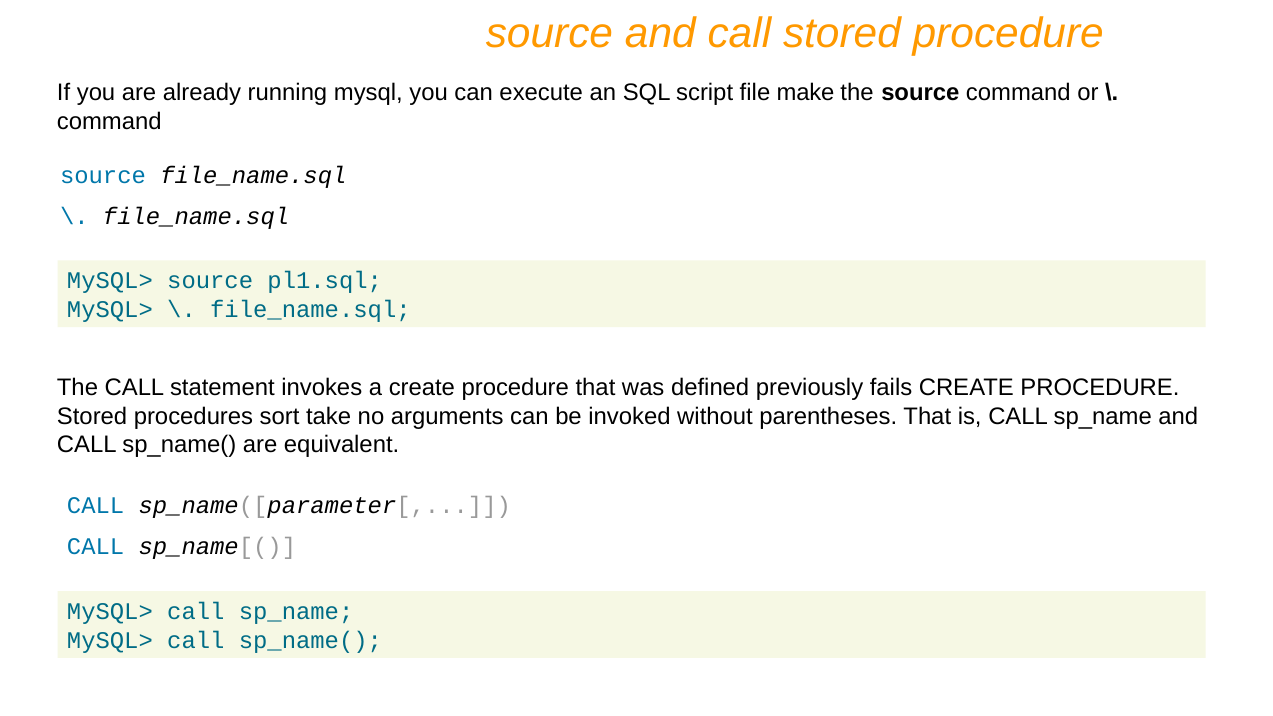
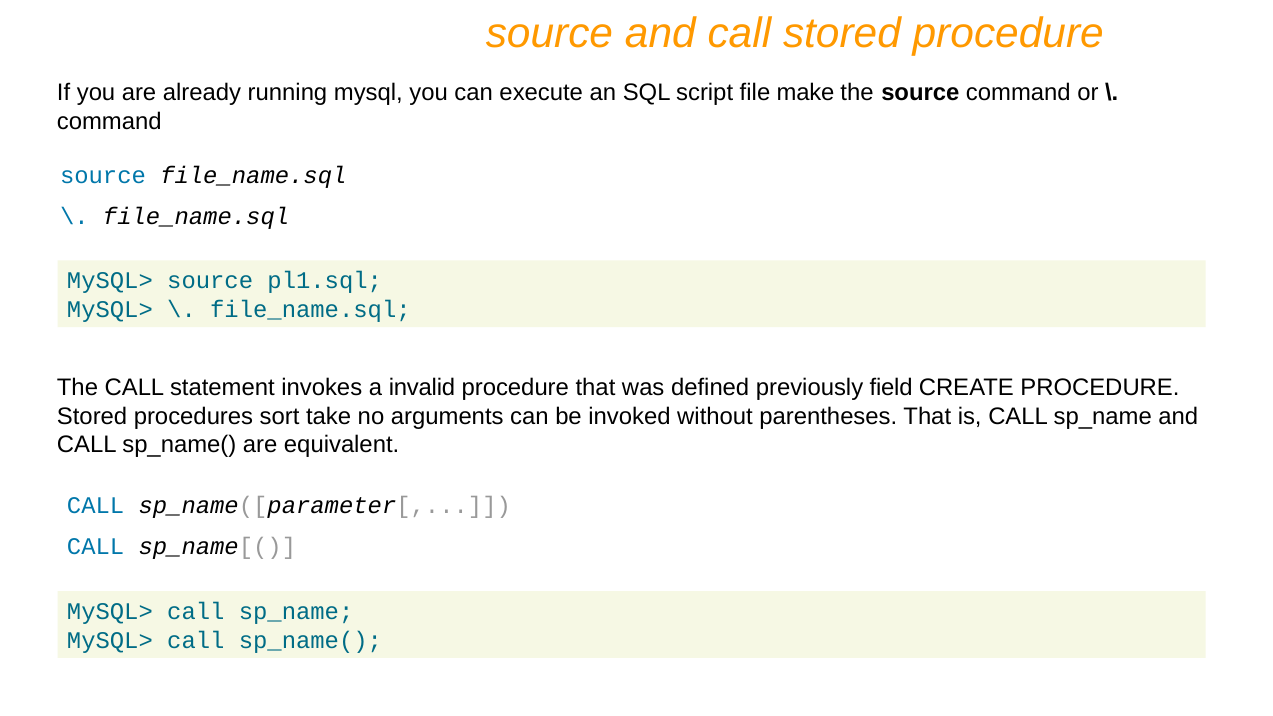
a create: create -> invalid
fails: fails -> field
